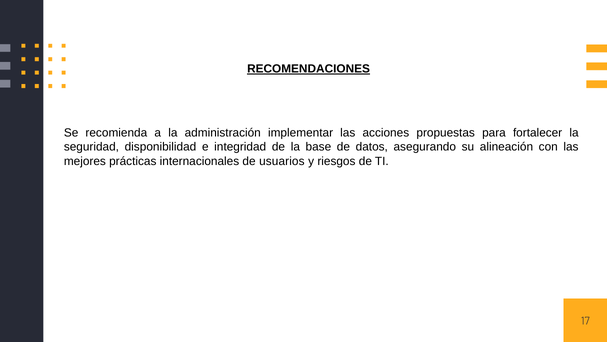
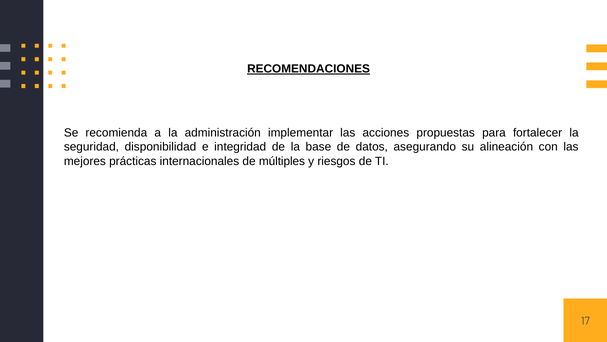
usuarios: usuarios -> múltiples
